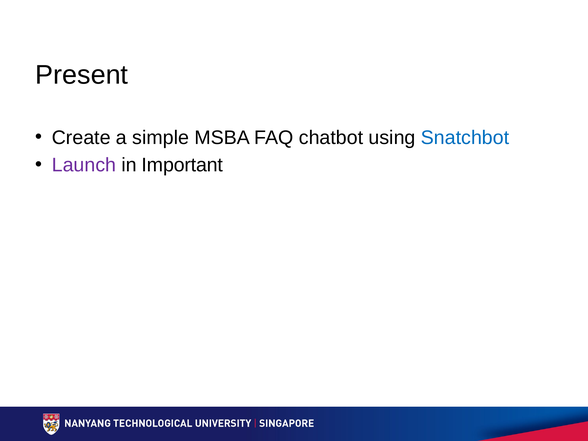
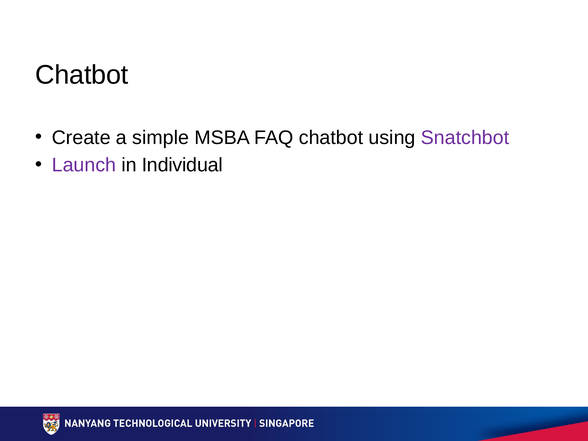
Present at (82, 75): Present -> Chatbot
Snatchbot colour: blue -> purple
Important: Important -> Individual
